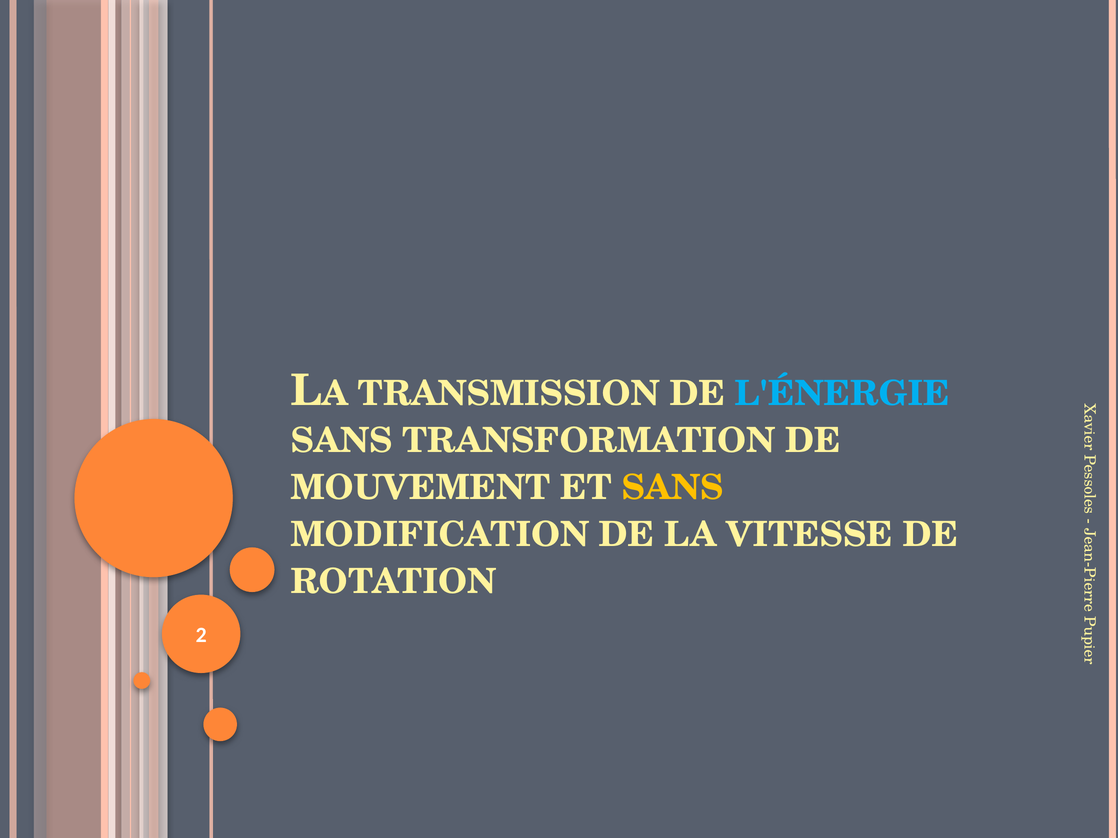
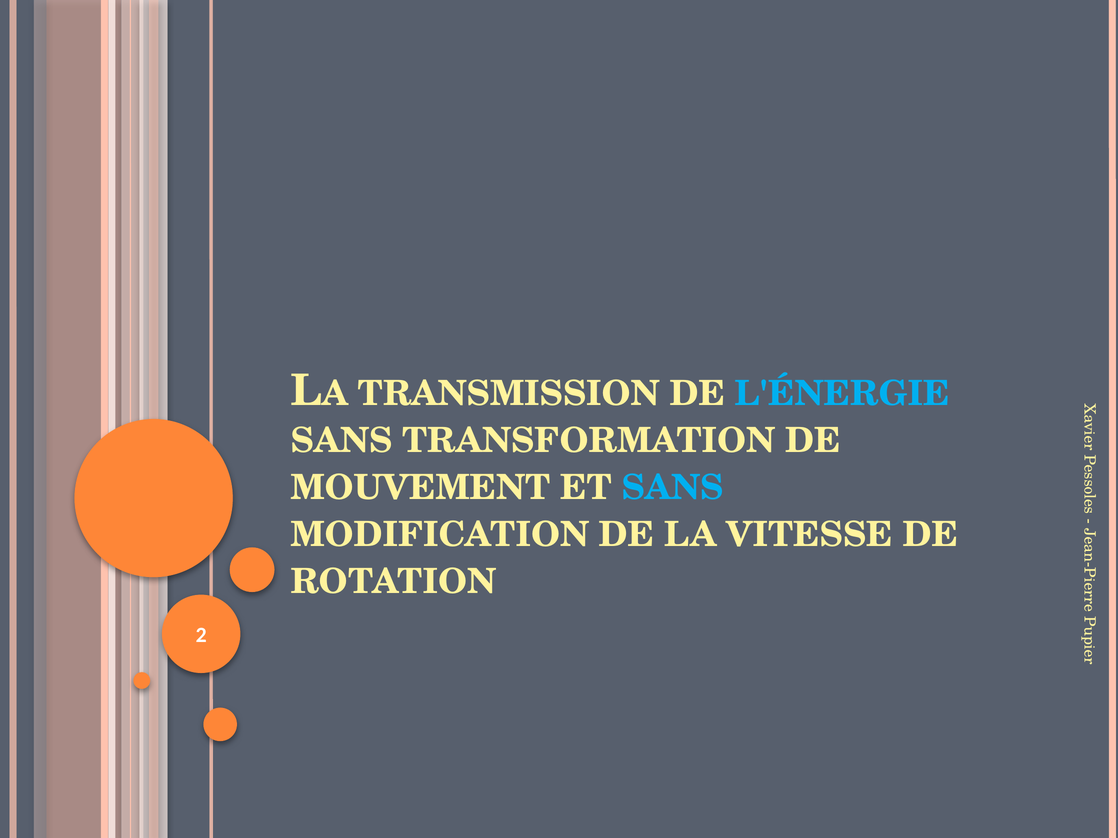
SANS at (673, 488) colour: yellow -> light blue
